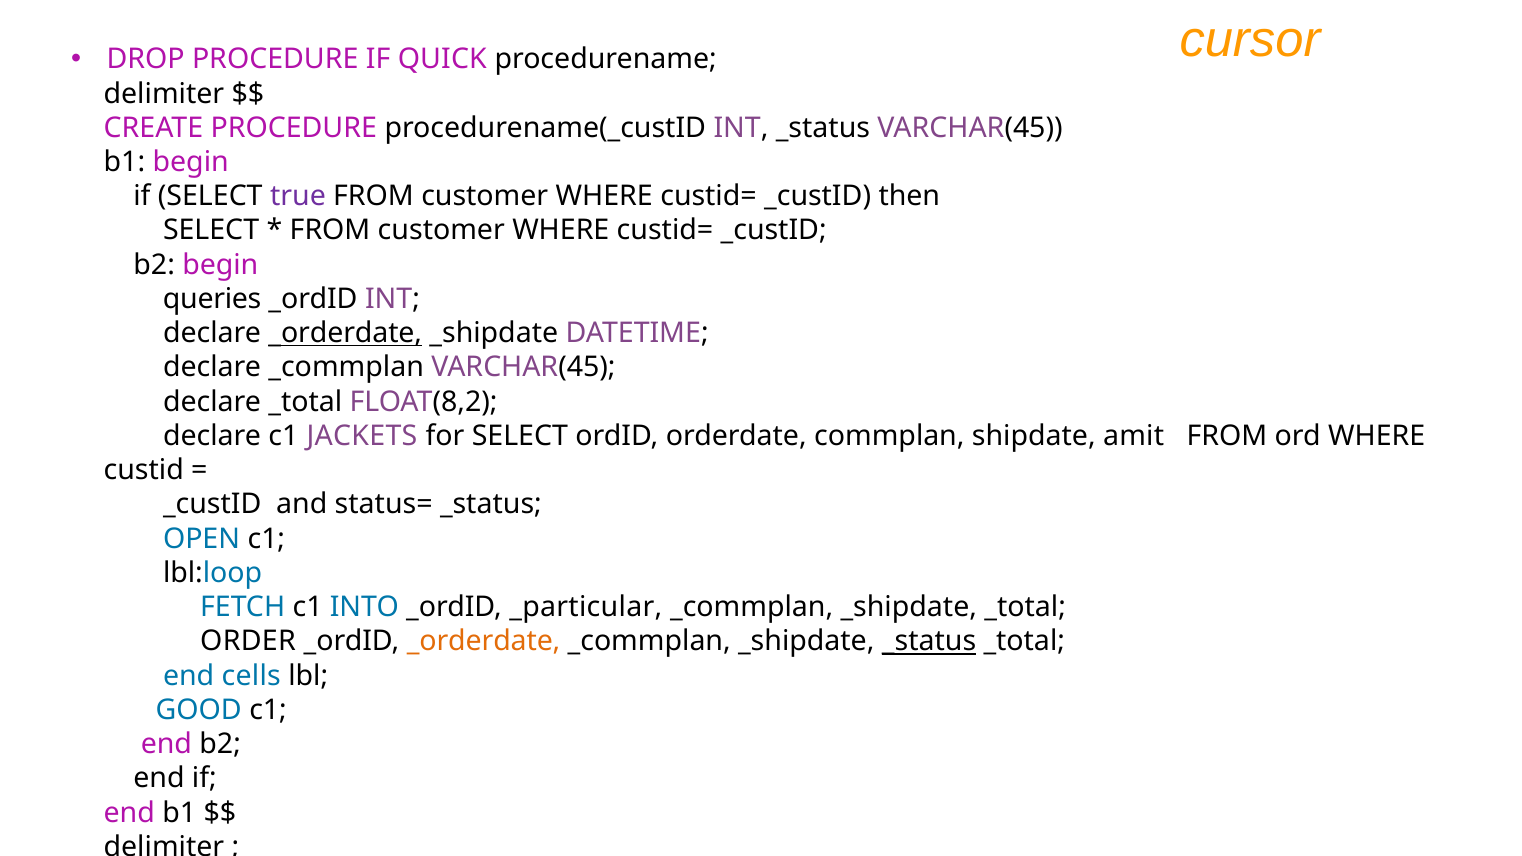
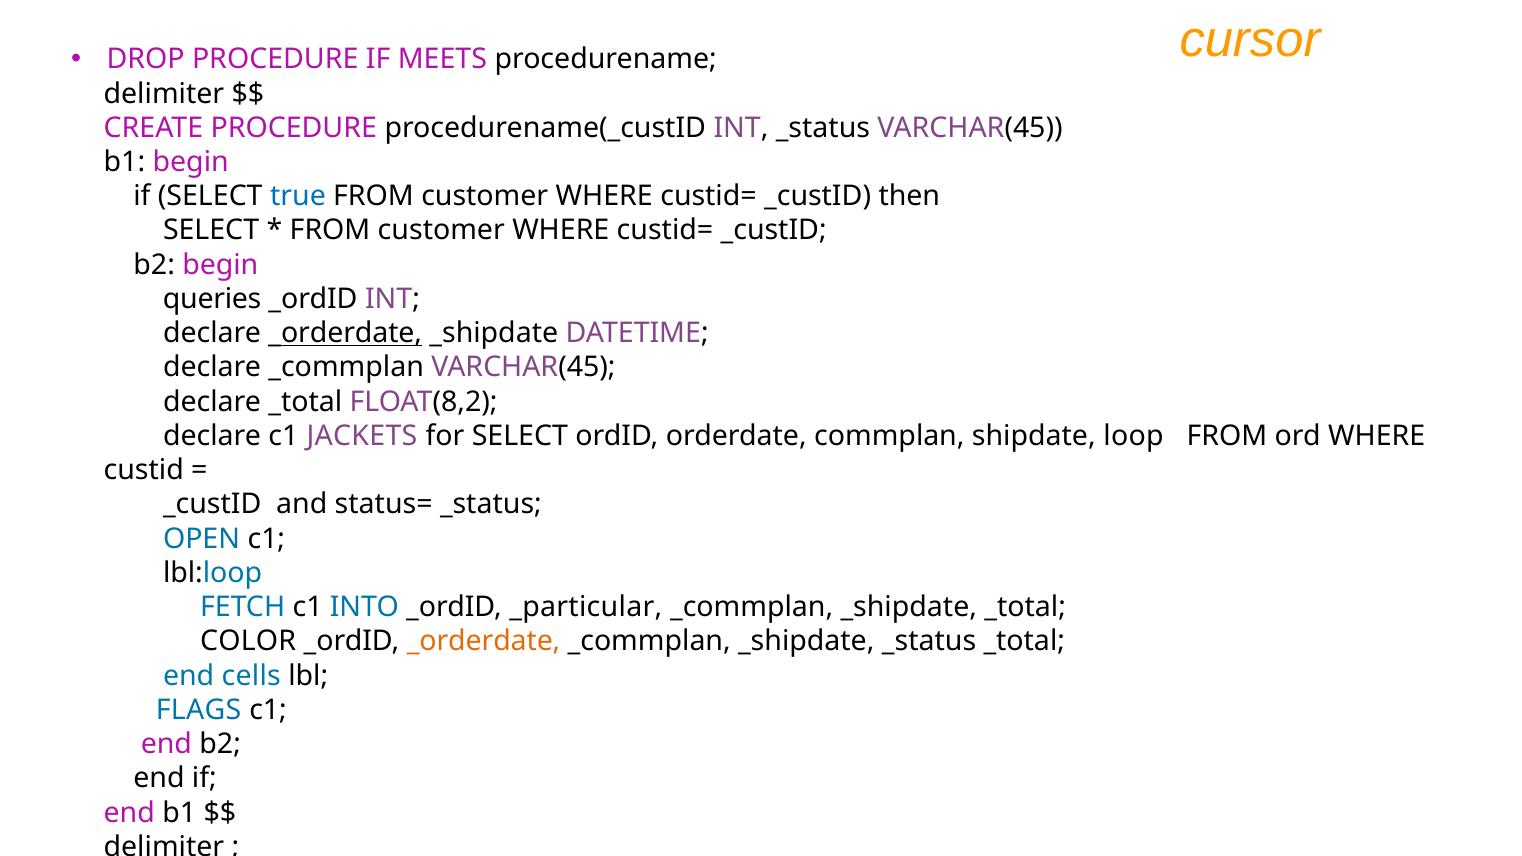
QUICK: QUICK -> MEETS
true colour: purple -> blue
amit: amit -> loop
ORDER: ORDER -> COLOR
_status at (929, 642) underline: present -> none
GOOD: GOOD -> FLAGS
